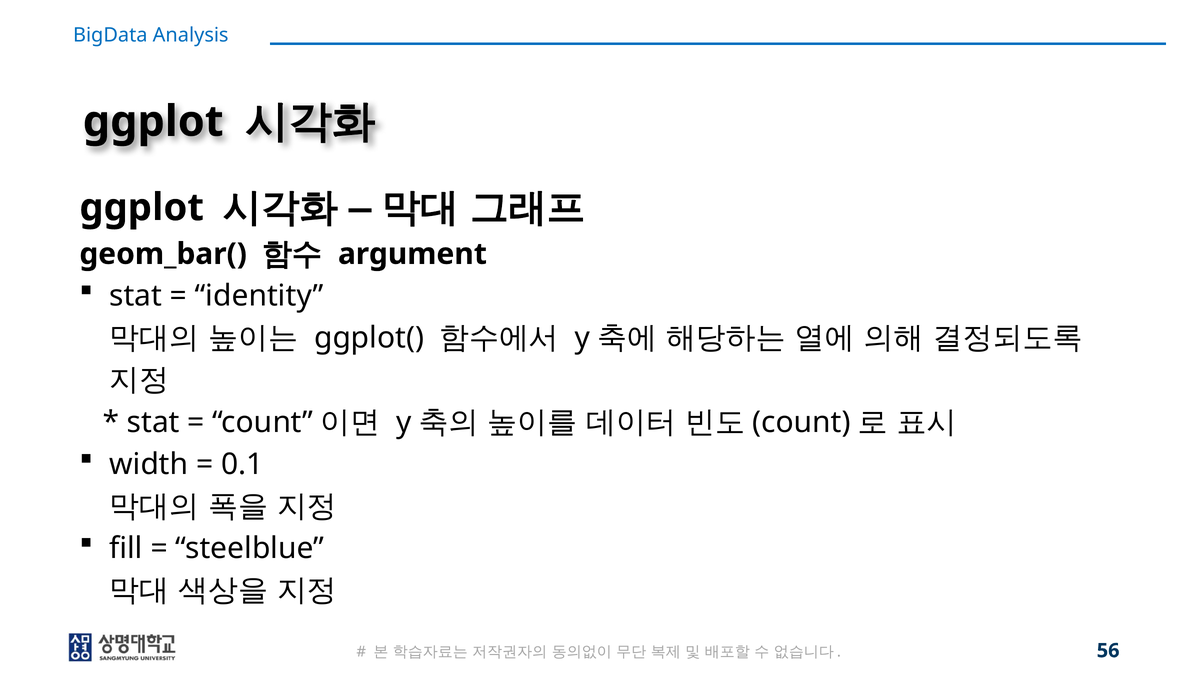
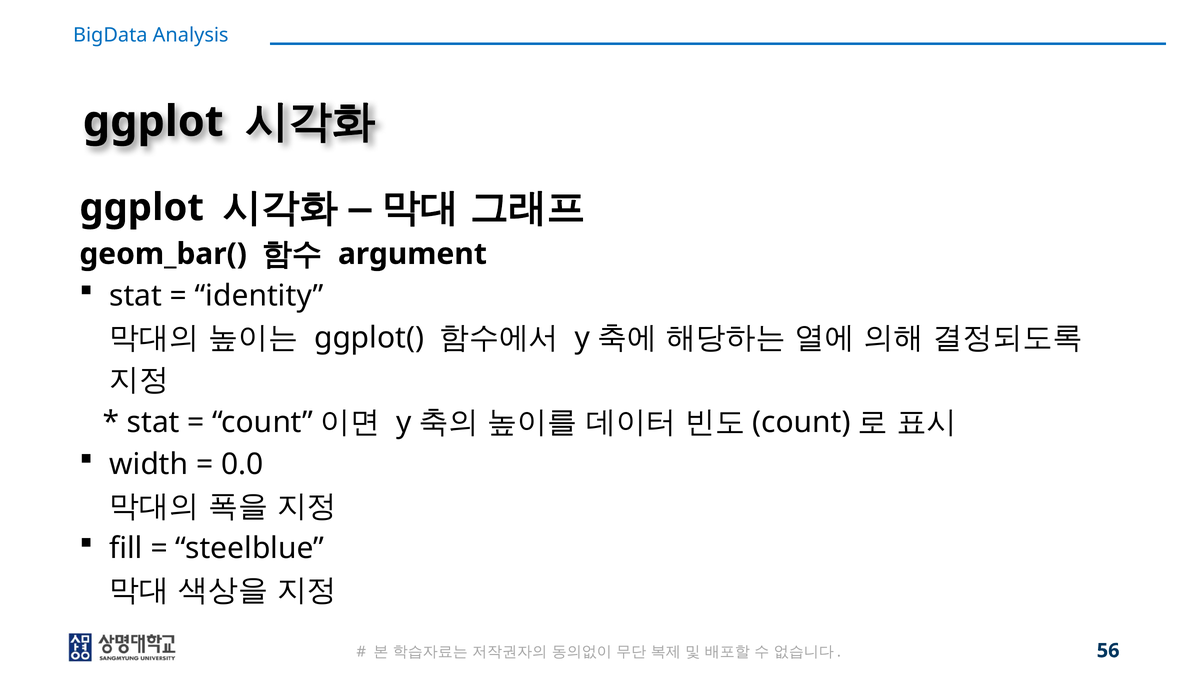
0.1: 0.1 -> 0.0
